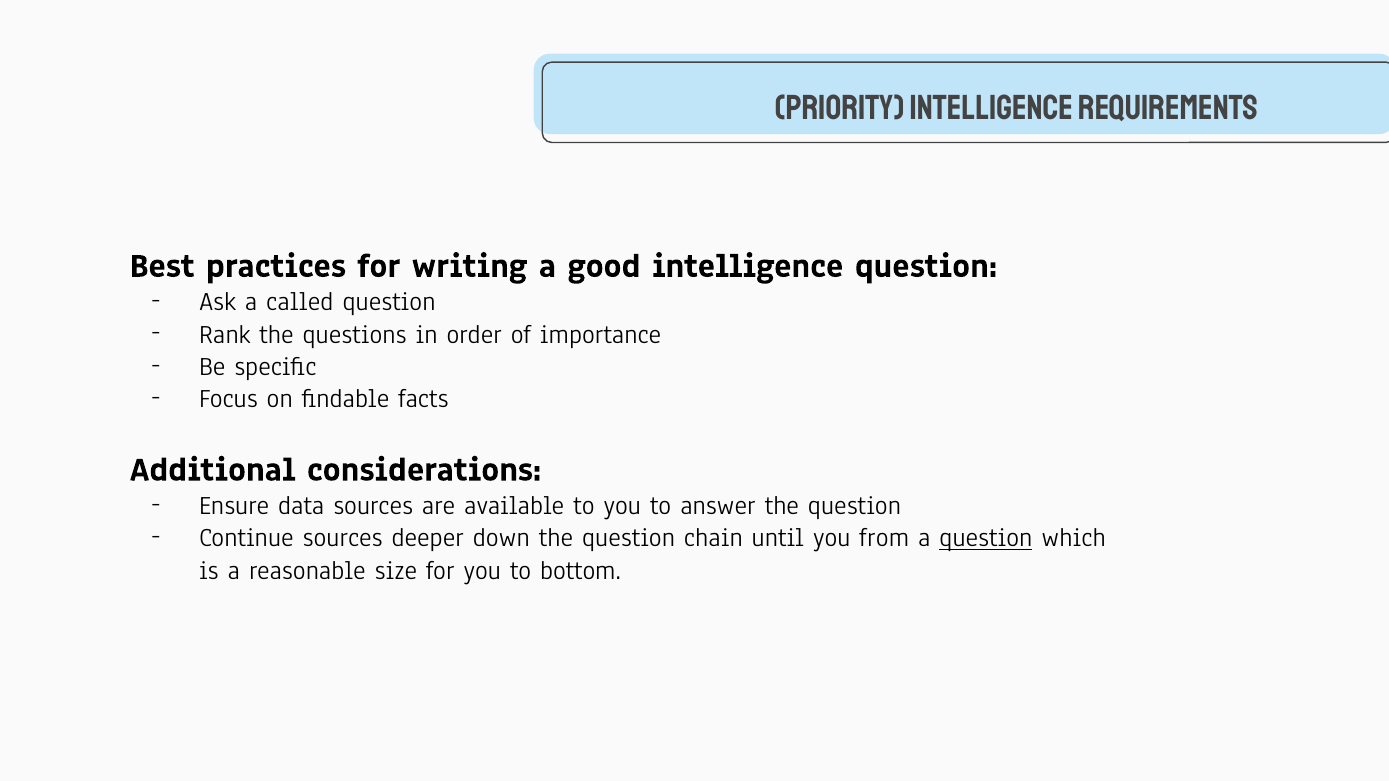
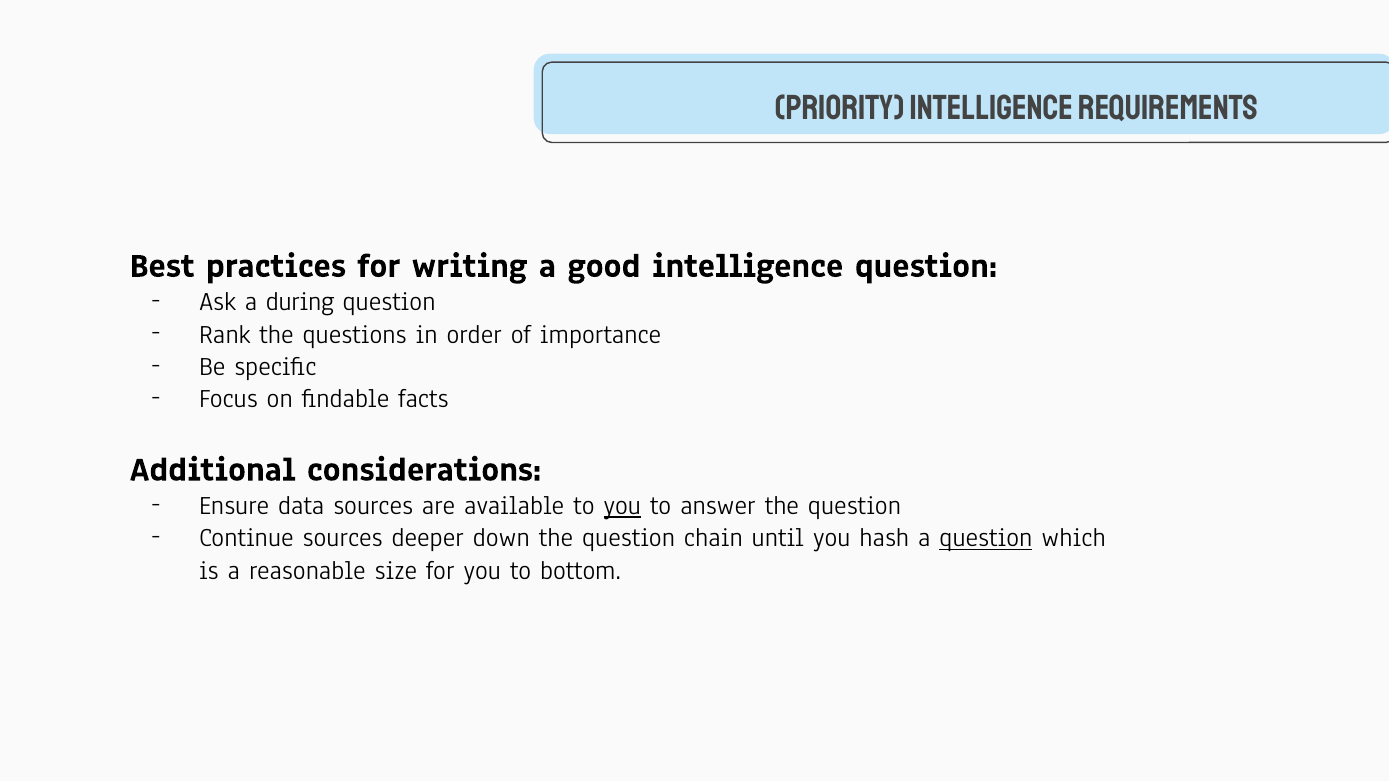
called: called -> during
you at (622, 506) underline: none -> present
from: from -> hash
